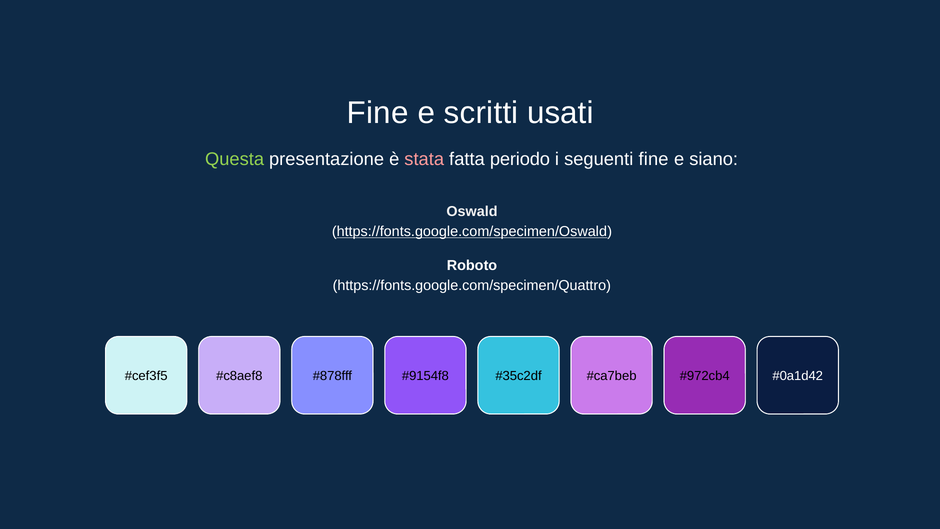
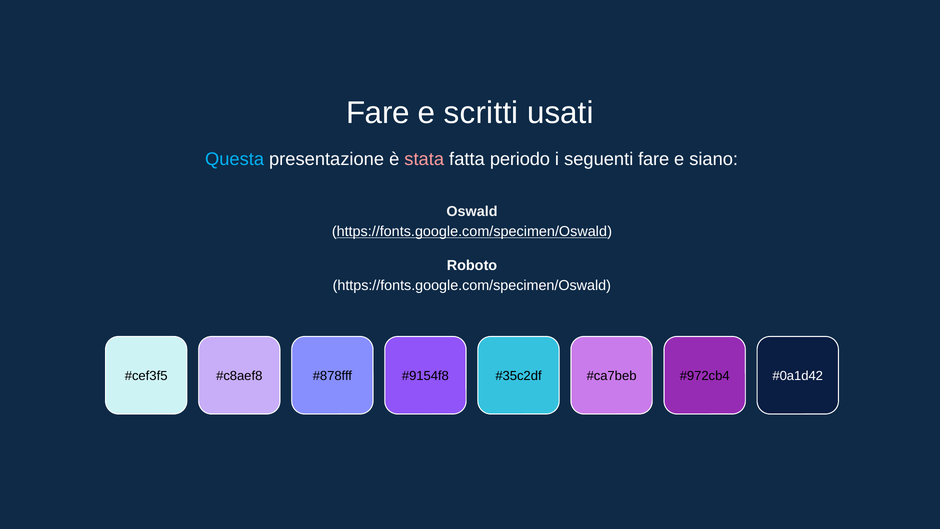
Fine at (378, 113): Fine -> Fare
Questa colour: light green -> light blue
seguenti fine: fine -> fare
https://fonts.google.com/specimen/Quattro at (472, 285): https://fonts.google.com/specimen/Quattro -> https://fonts.google.com/specimen/Oswald
